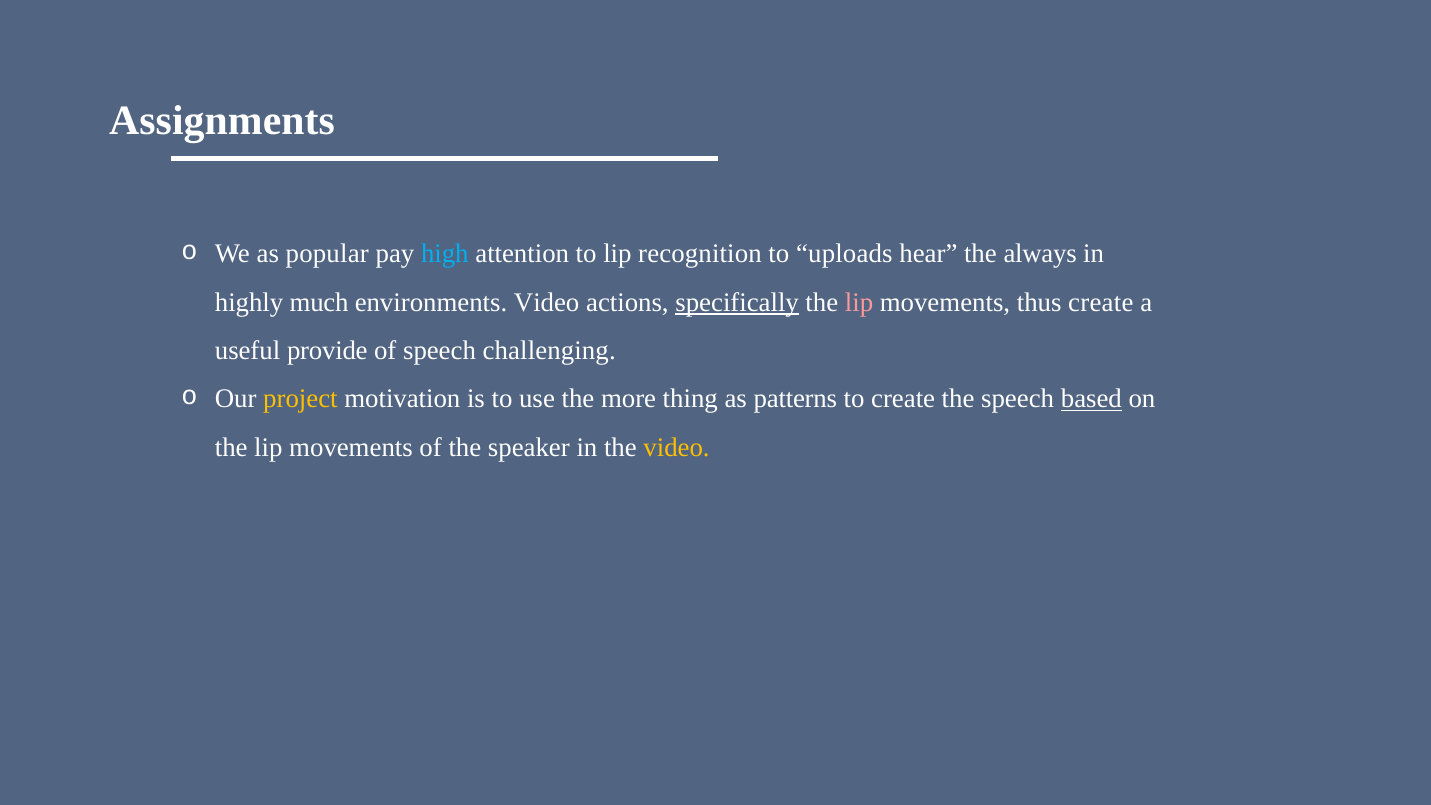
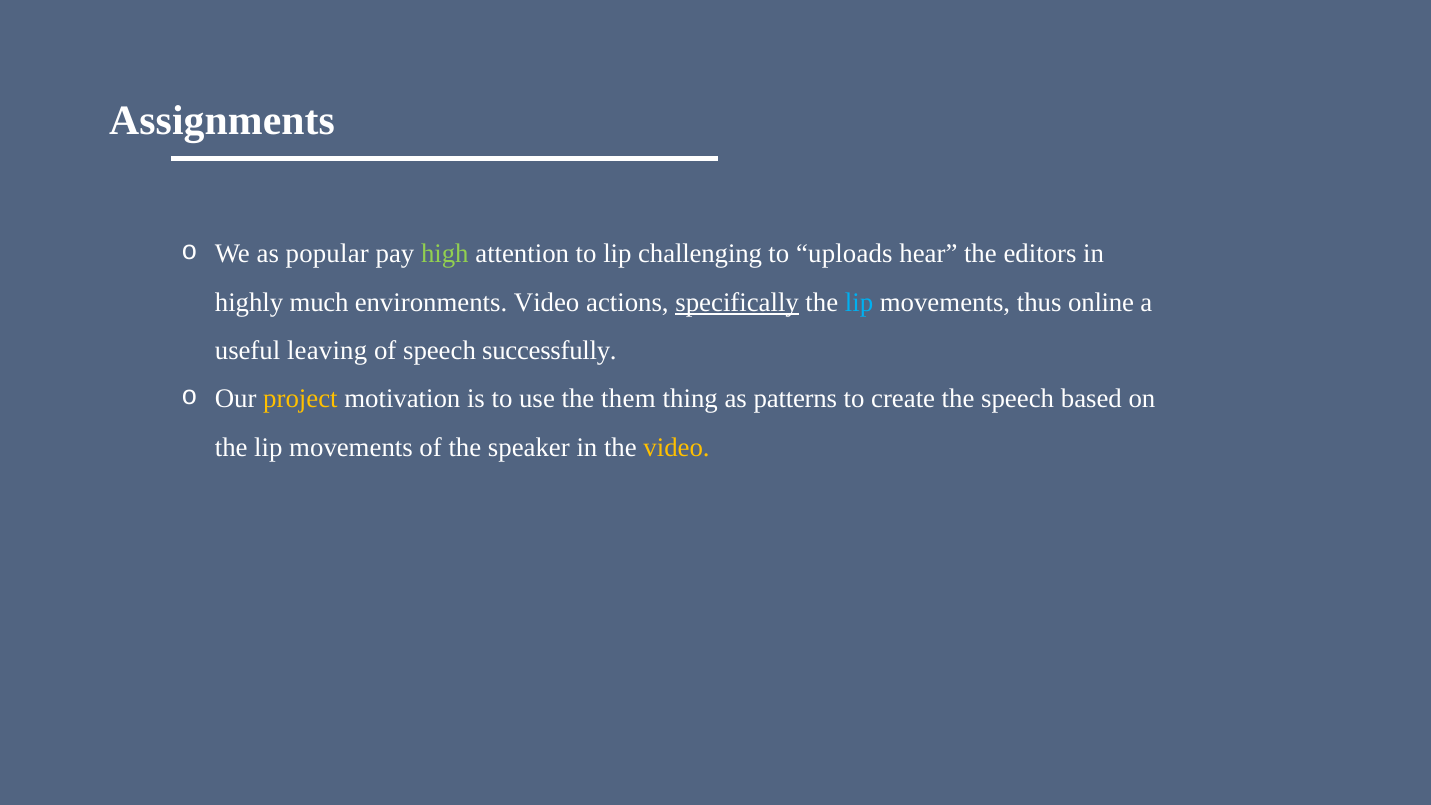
high colour: light blue -> light green
recognition: recognition -> challenging
always: always -> editors
lip at (859, 302) colour: pink -> light blue
thus create: create -> online
provide: provide -> leaving
challenging: challenging -> successfully
more: more -> them
based underline: present -> none
